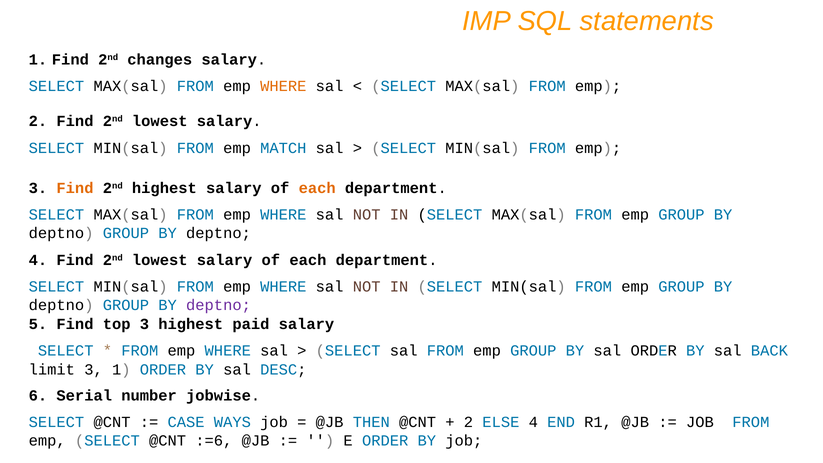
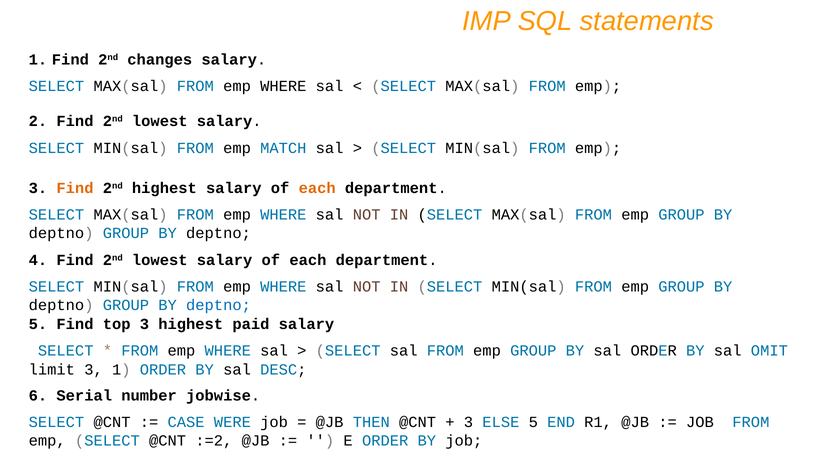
WHERE at (283, 86) colour: orange -> black
deptno at (219, 305) colour: purple -> blue
BACK: BACK -> OMIT
WAYS: WAYS -> WERE
2 at (468, 422): 2 -> 3
ELSE 4: 4 -> 5
:=6: :=6 -> :=2
